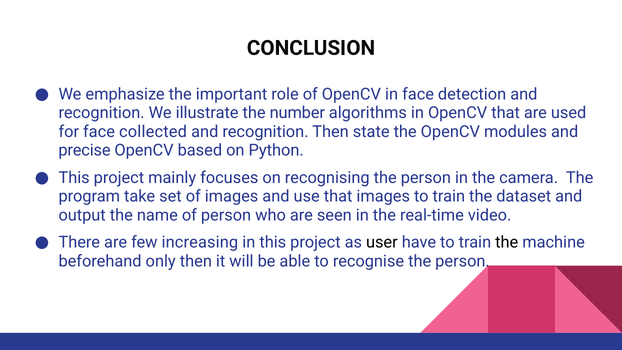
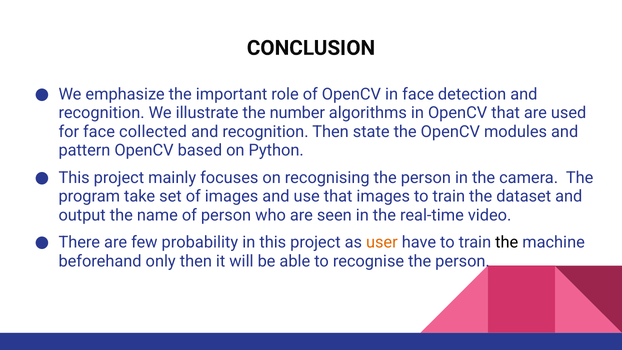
precise: precise -> pattern
increasing: increasing -> probability
user colour: black -> orange
